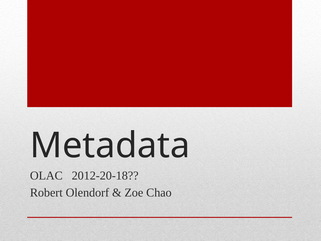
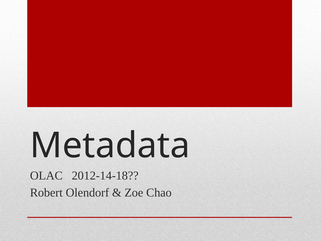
2012-20-18: 2012-20-18 -> 2012-14-18
